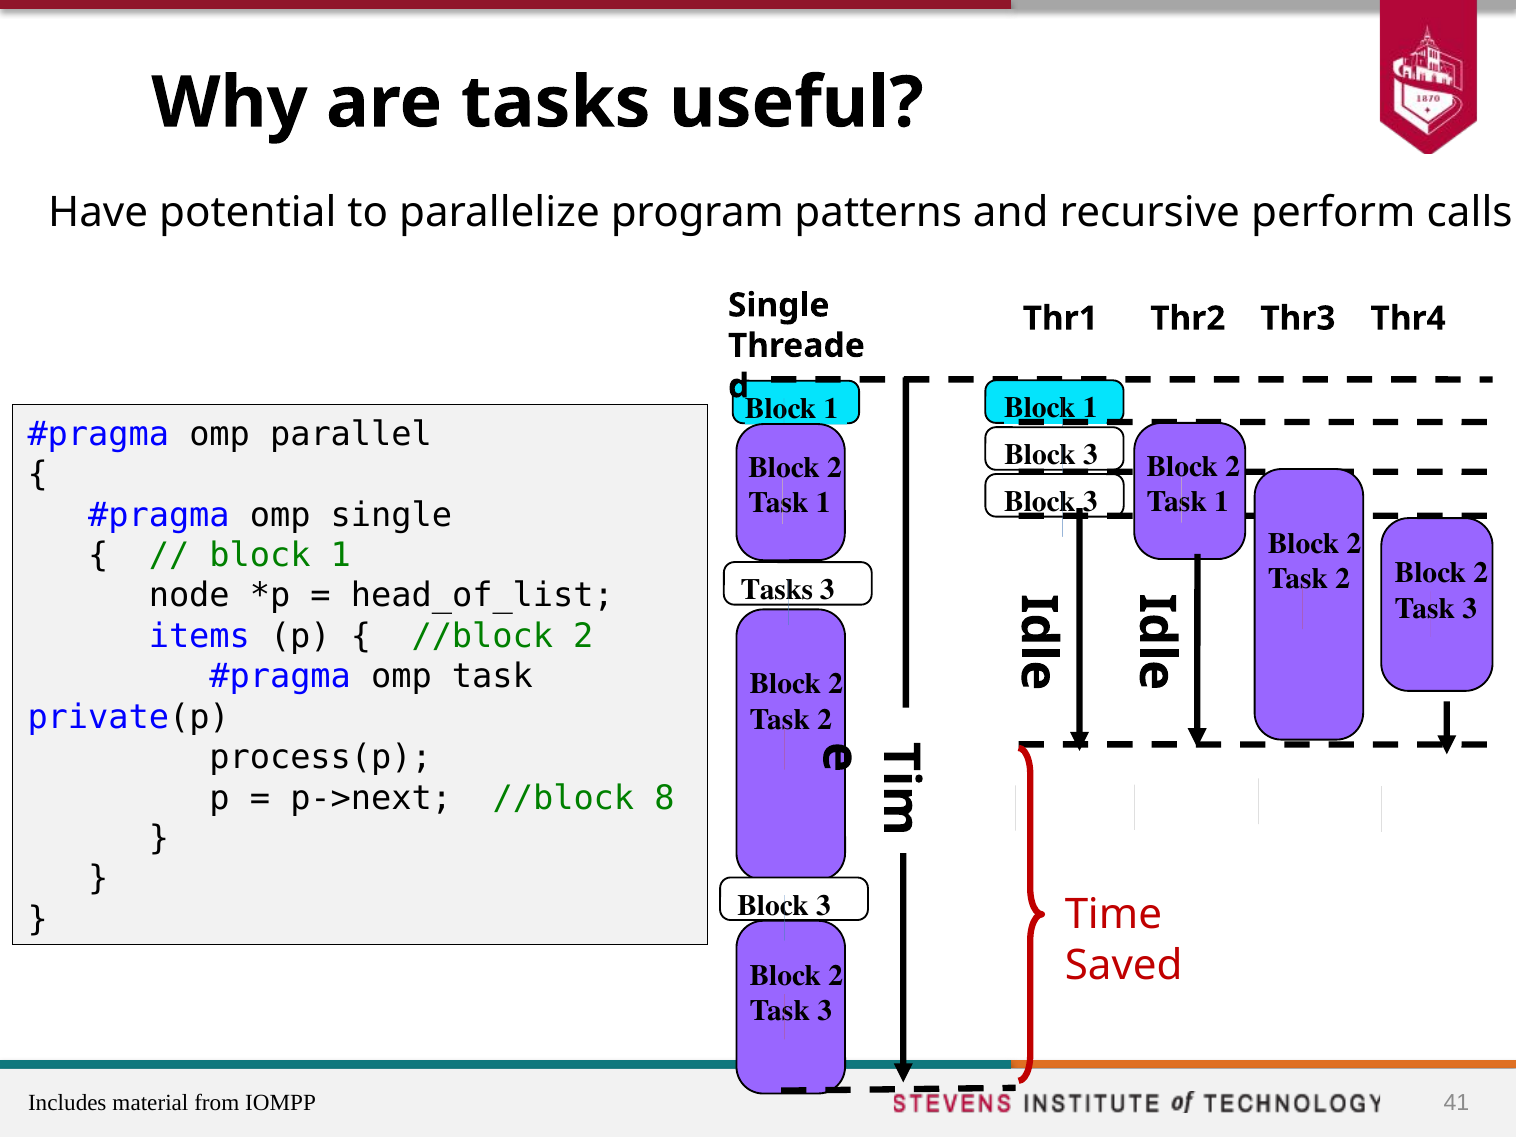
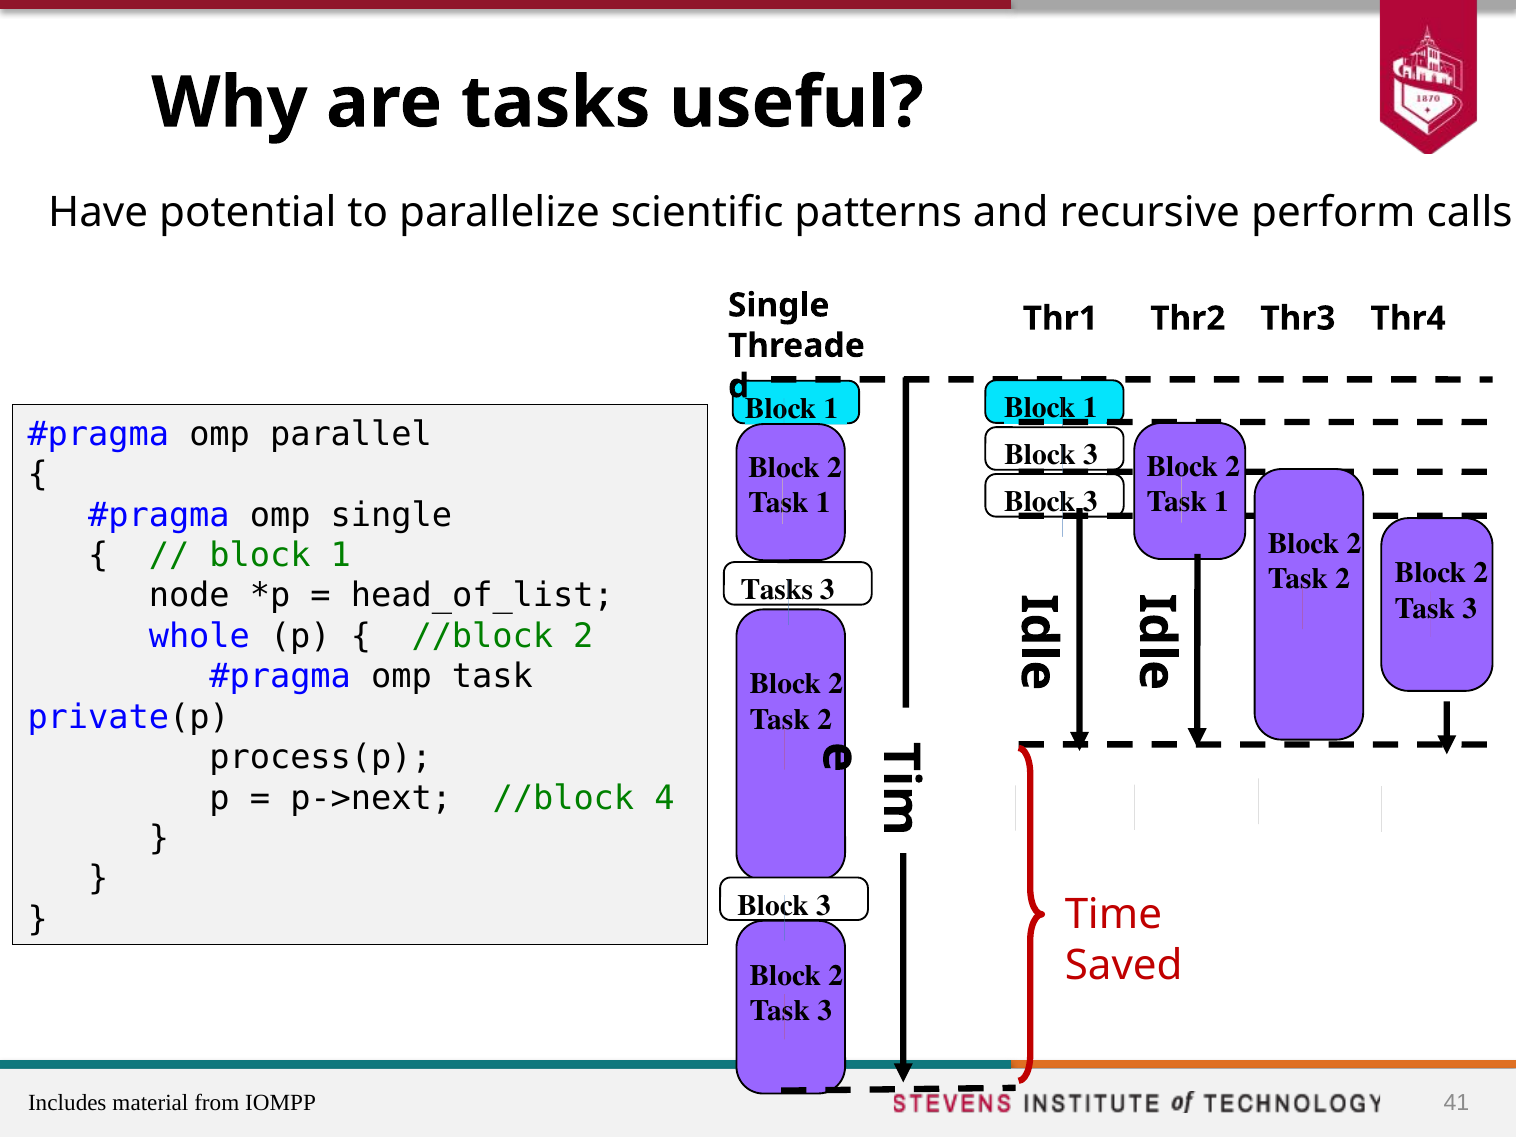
program: program -> scientific
items: items -> whole
8: 8 -> 4
